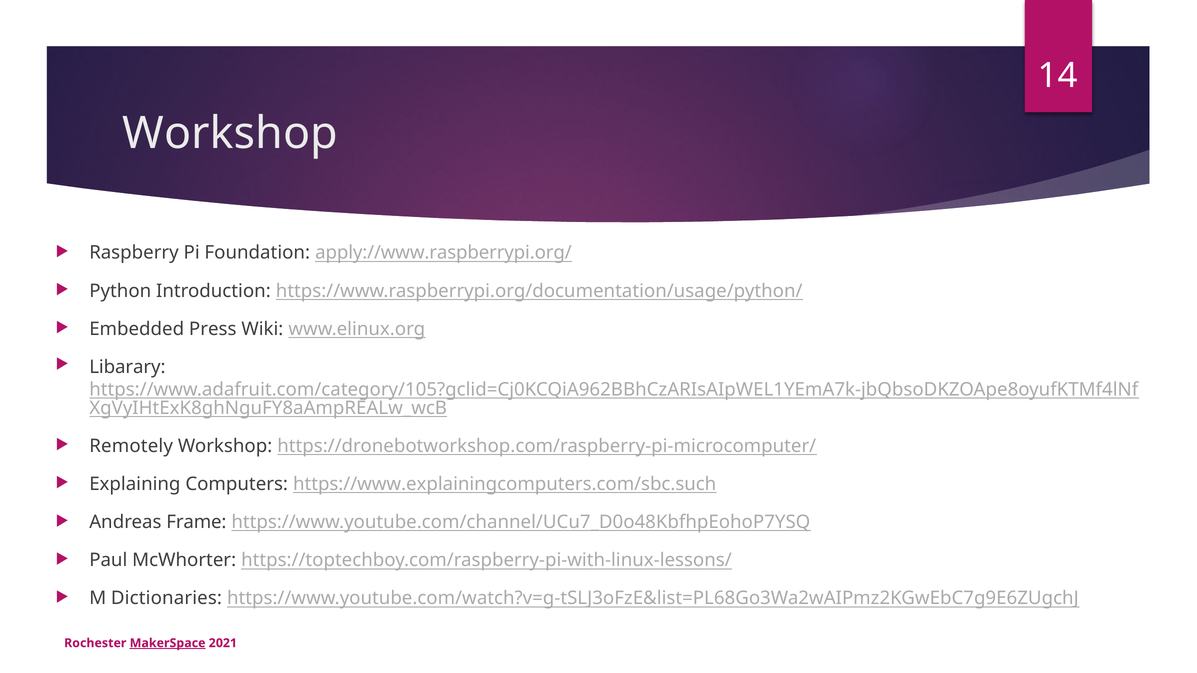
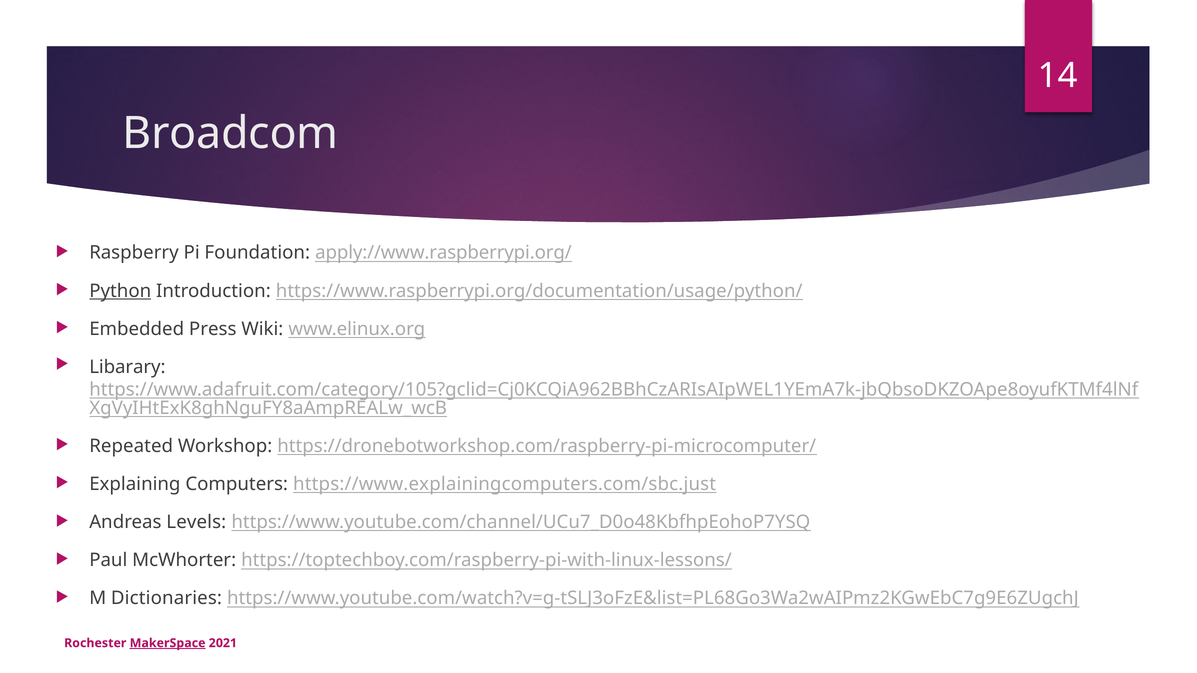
Workshop at (230, 133): Workshop -> Broadcom
Python underline: none -> present
Remotely: Remotely -> Repeated
https://www.explainingcomputers.com/sbc.such: https://www.explainingcomputers.com/sbc.such -> https://www.explainingcomputers.com/sbc.just
Frame: Frame -> Levels
